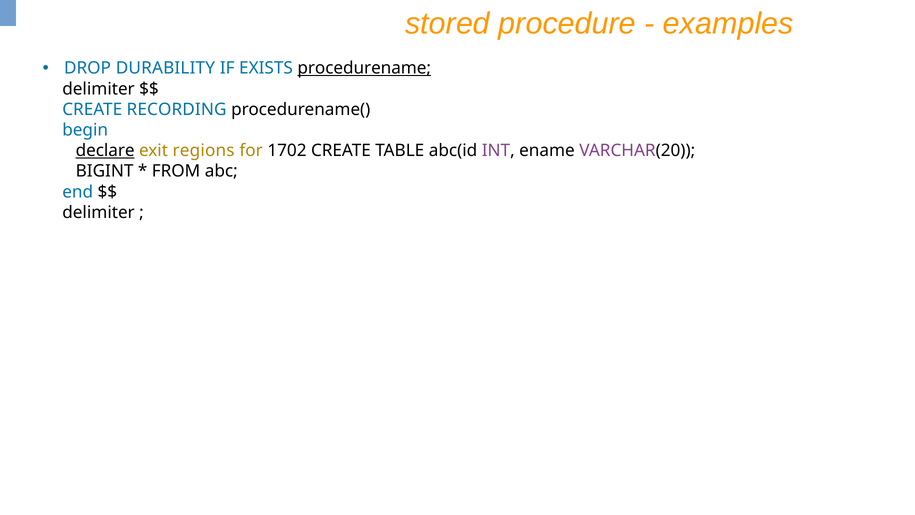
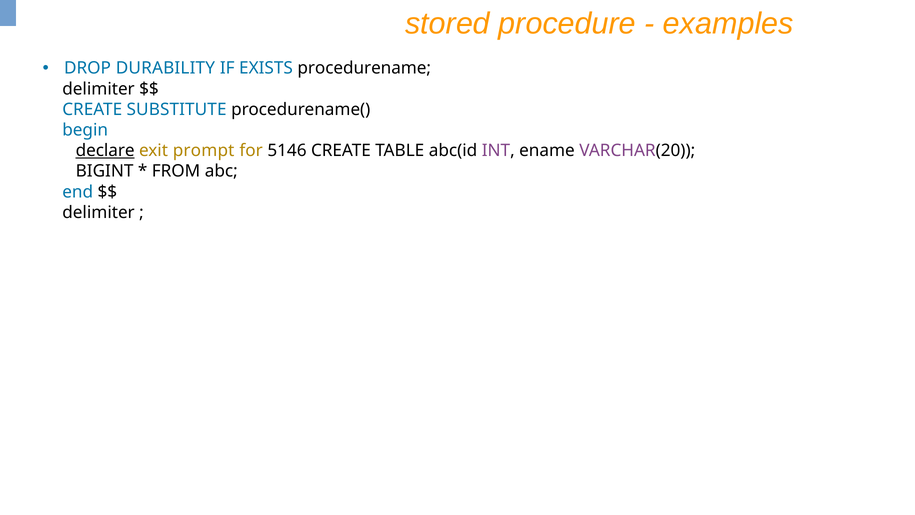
procedurename underline: present -> none
RECORDING: RECORDING -> SUBSTITUTE
regions: regions -> prompt
1702: 1702 -> 5146
